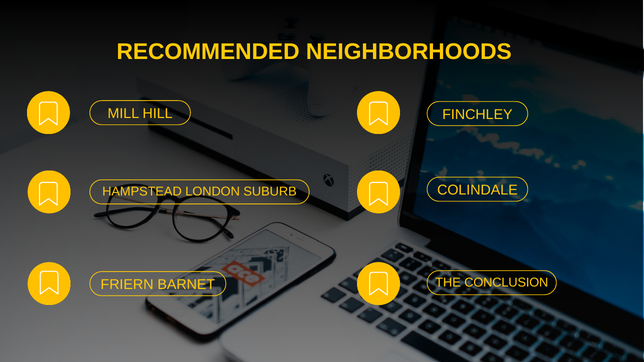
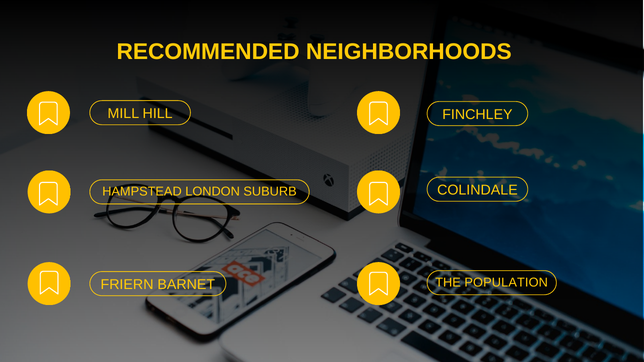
CONCLUSION: CONCLUSION -> POPULATION
